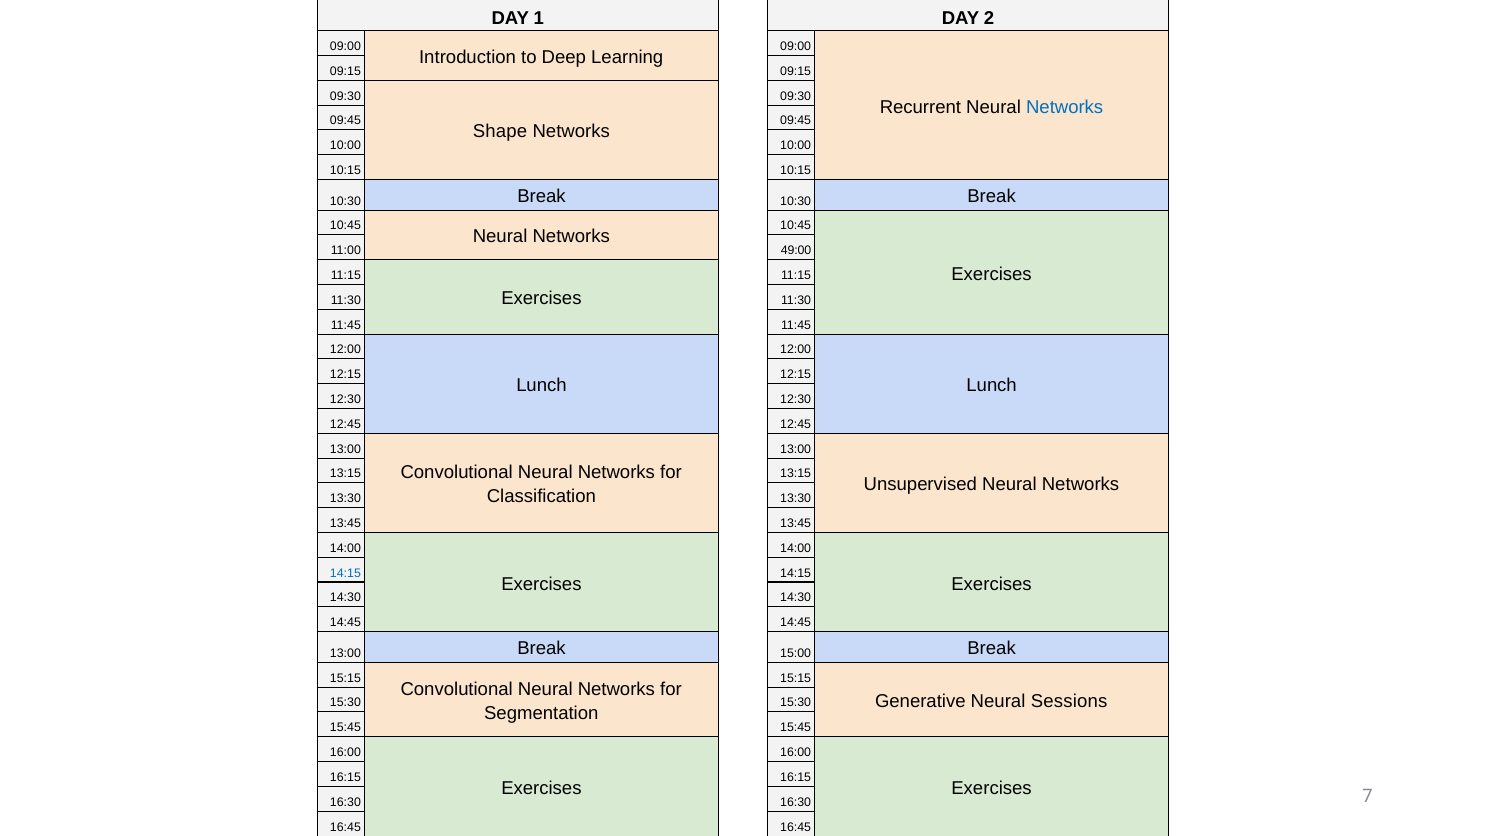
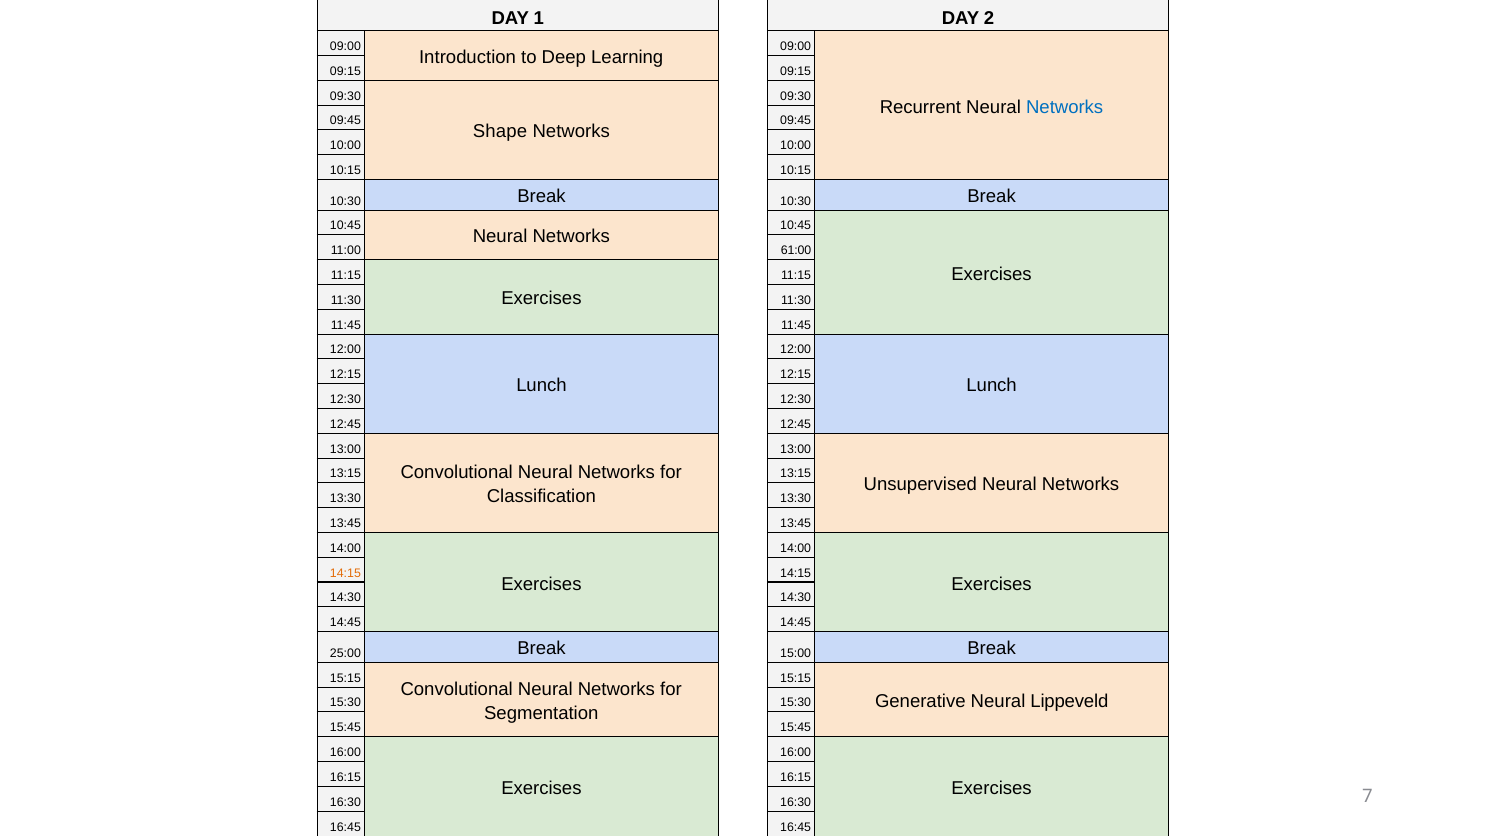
49:00: 49:00 -> 61:00
14:15 at (345, 573) colour: blue -> orange
13:00 at (345, 653): 13:00 -> 25:00
Sessions: Sessions -> Lippeveld
